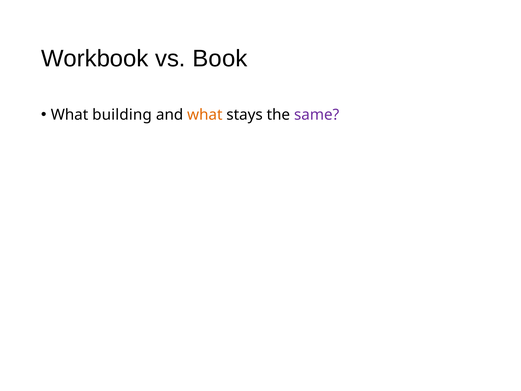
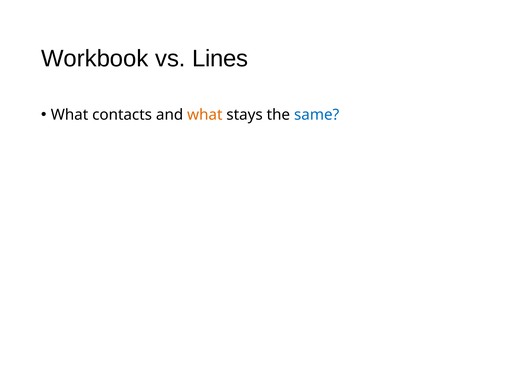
Book: Book -> Lines
building: building -> contacts
same colour: purple -> blue
